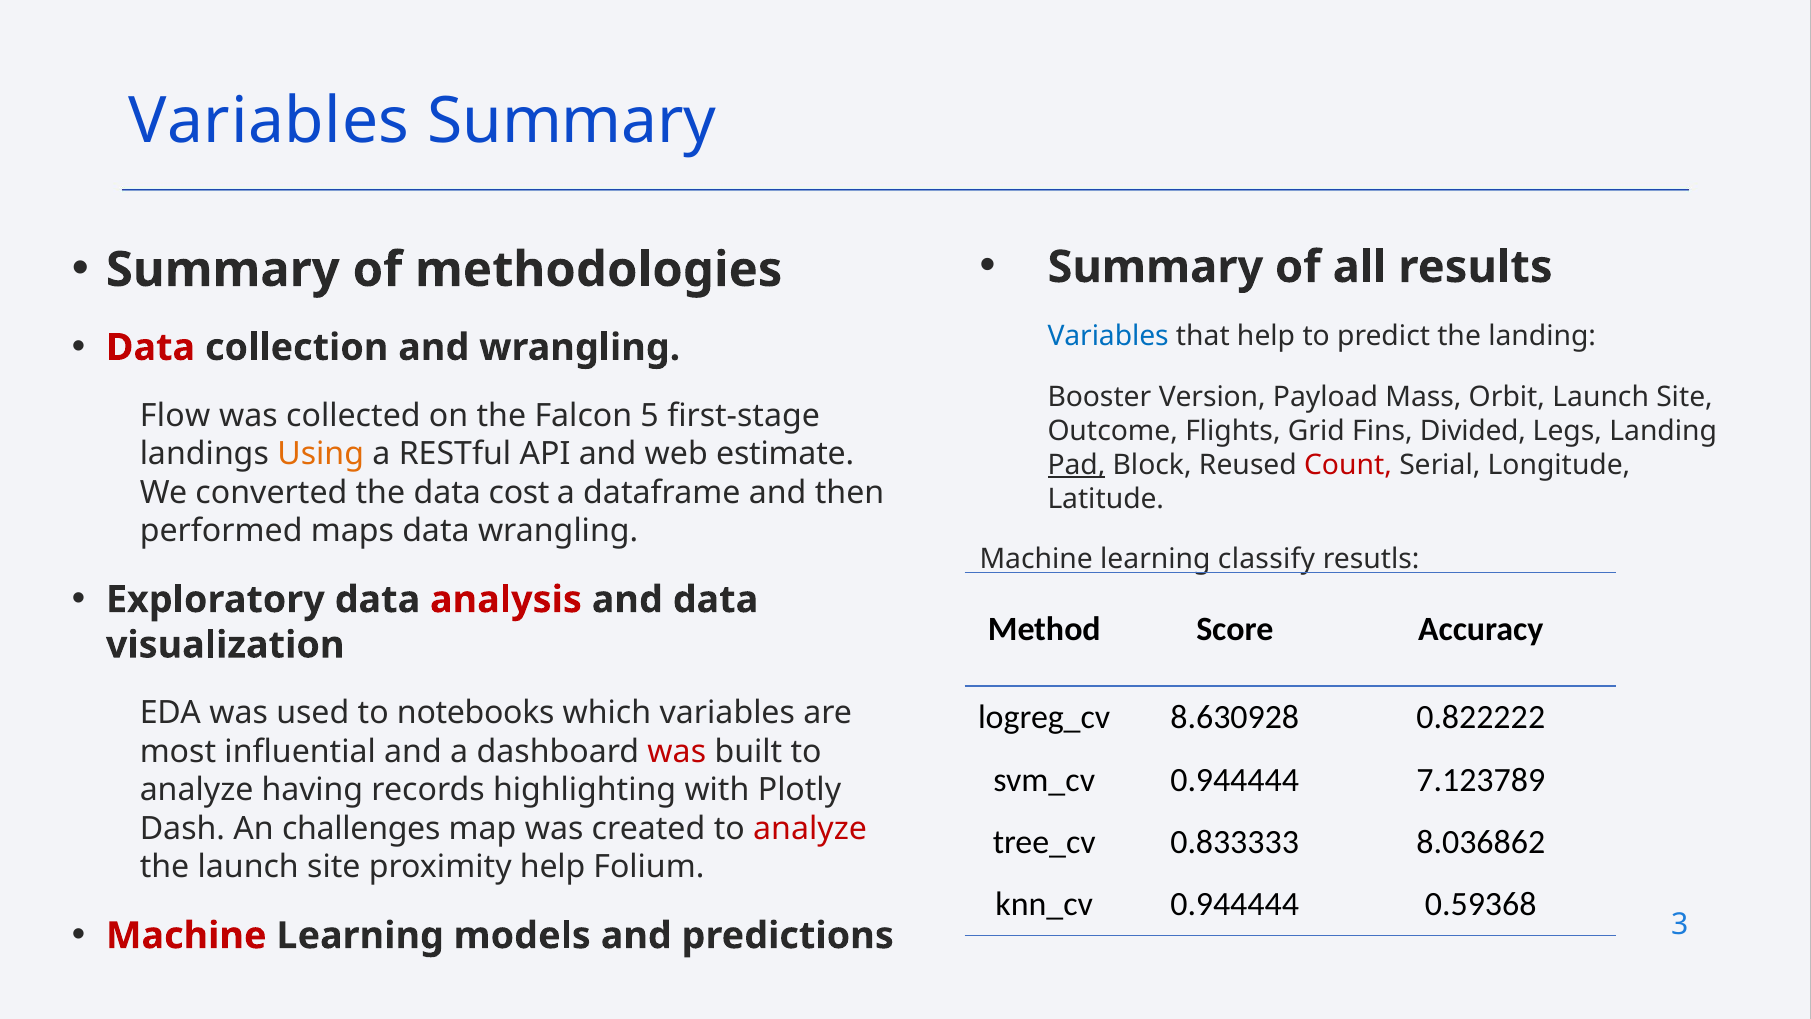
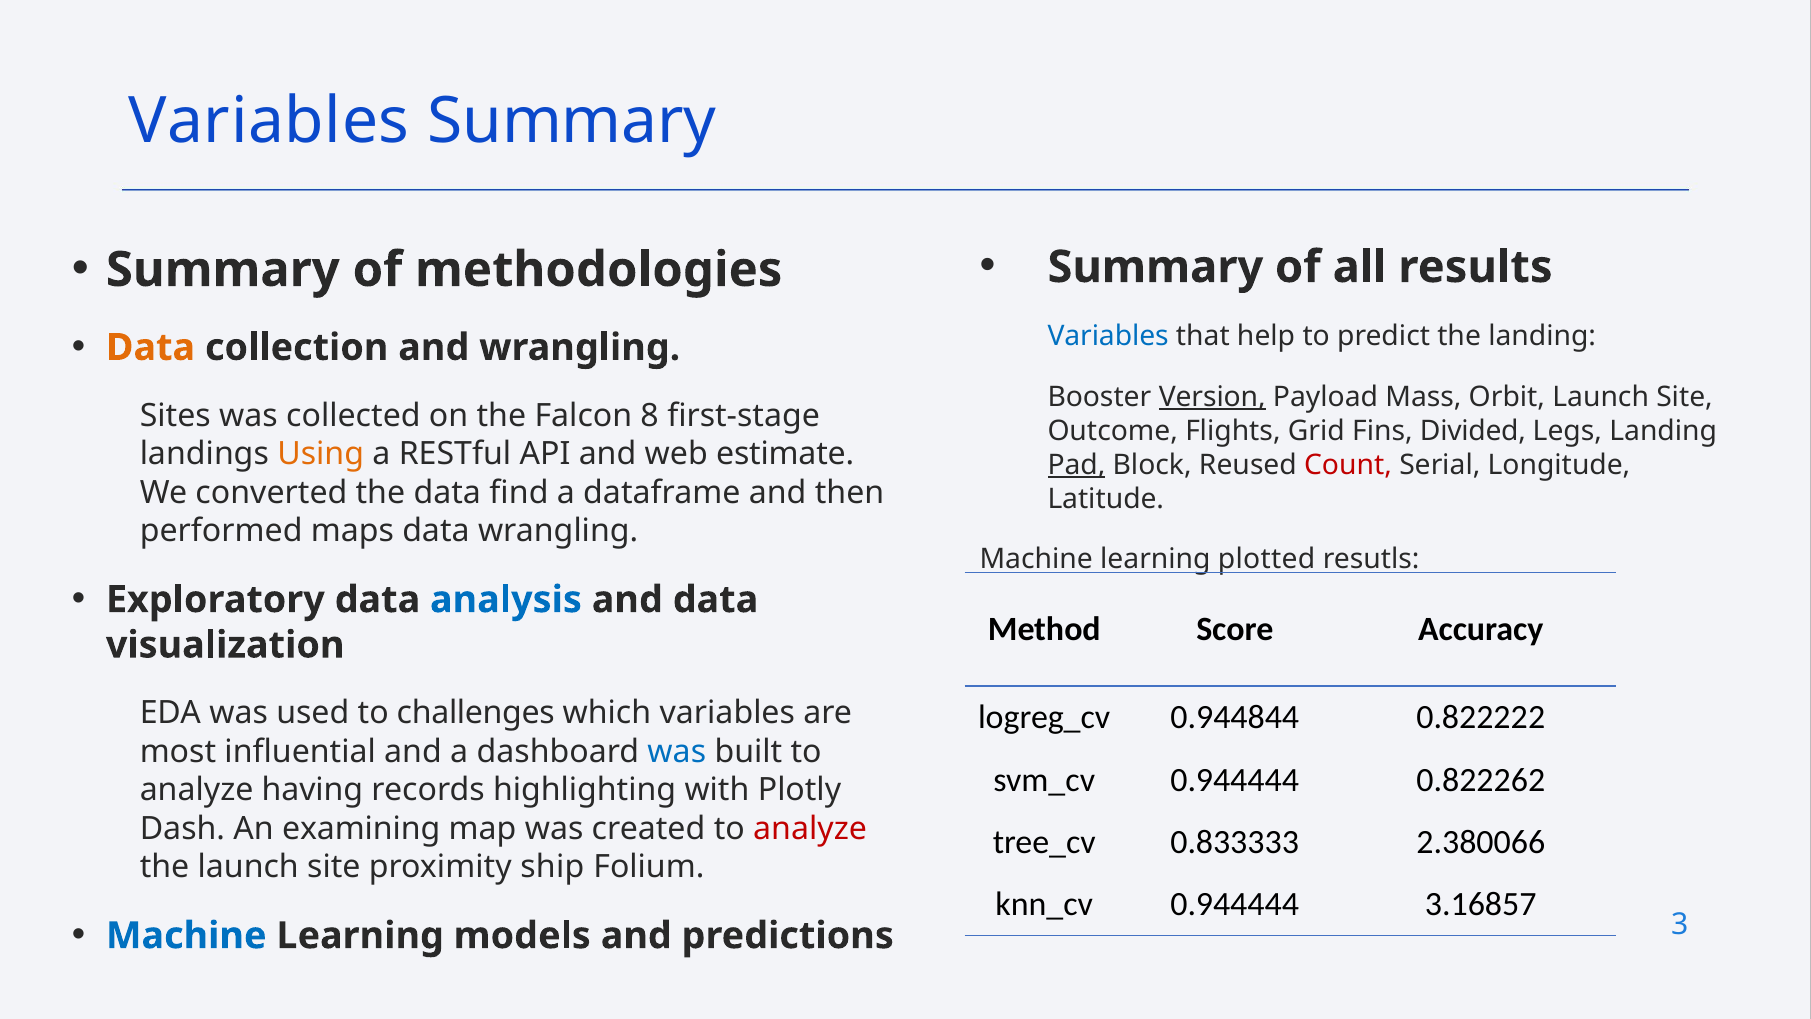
Data at (150, 347) colour: red -> orange
Version underline: none -> present
Flow: Flow -> Sites
5: 5 -> 8
cost: cost -> find
classify: classify -> plotted
analysis colour: red -> blue
8.630928: 8.630928 -> 0.944844
notebooks: notebooks -> challenges
was at (677, 751) colour: red -> blue
7.123789: 7.123789 -> 0.822262
challenges: challenges -> examining
8.036862: 8.036862 -> 2.380066
proximity help: help -> ship
0.59368: 0.59368 -> 3.16857
Machine at (186, 935) colour: red -> blue
